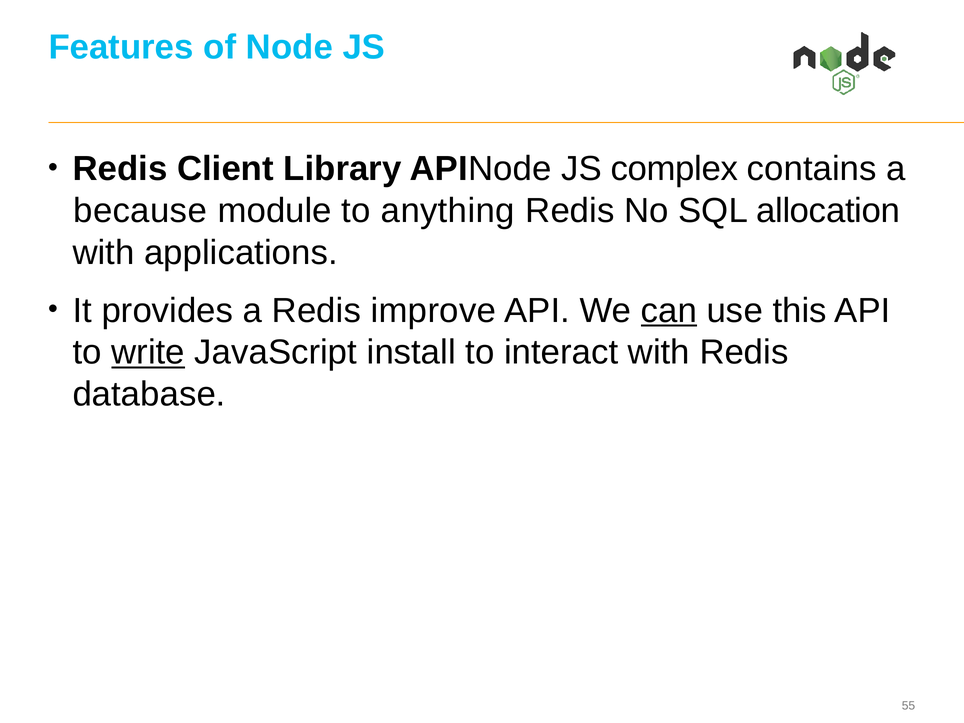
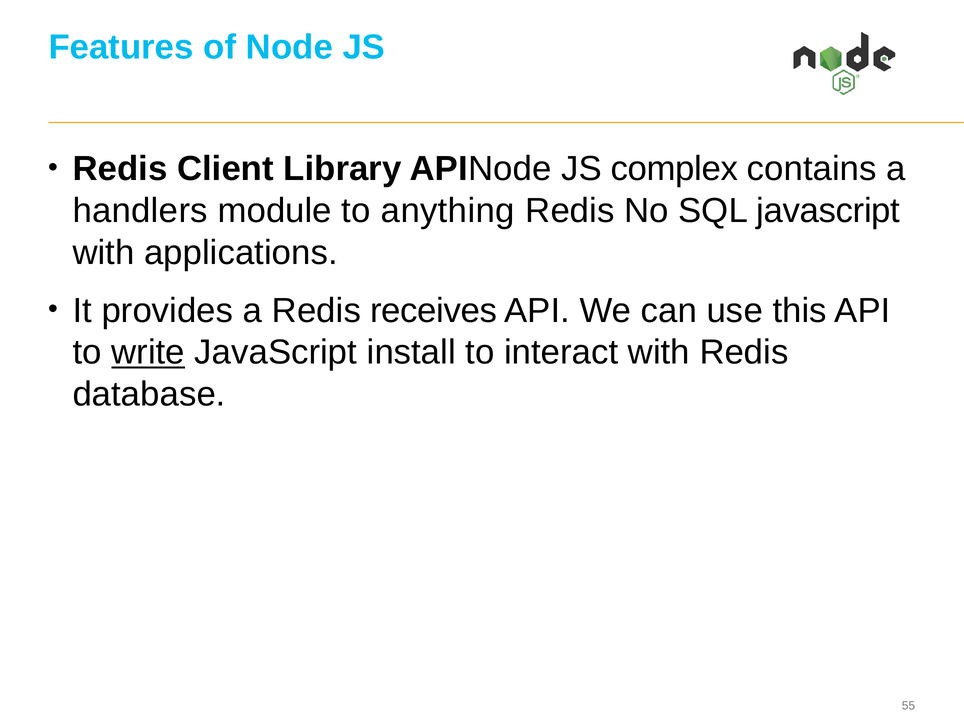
because: because -> handlers
SQL allocation: allocation -> javascript
improve: improve -> receives
can underline: present -> none
